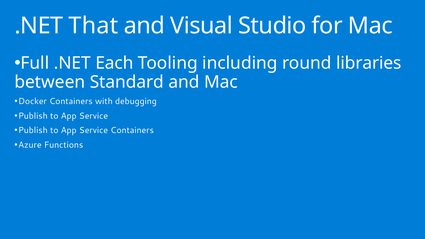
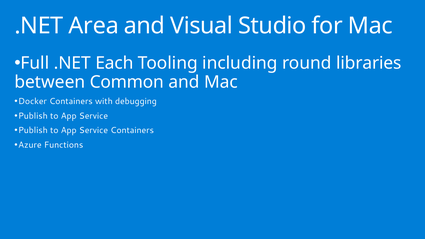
That: That -> Area
Standard: Standard -> Common
